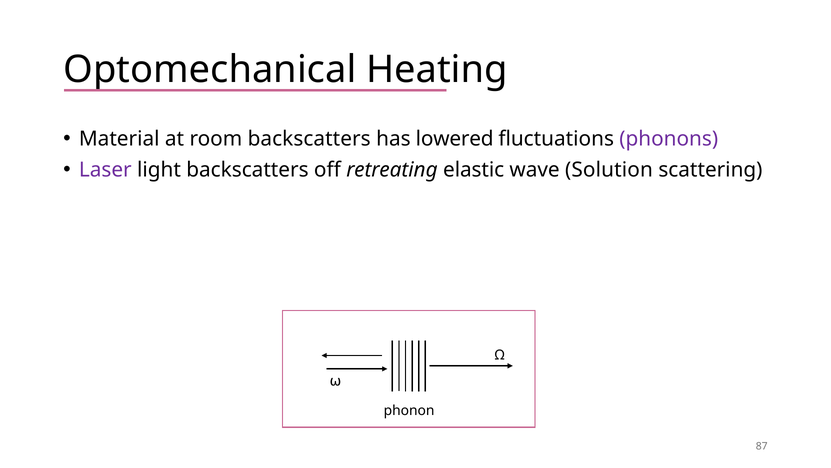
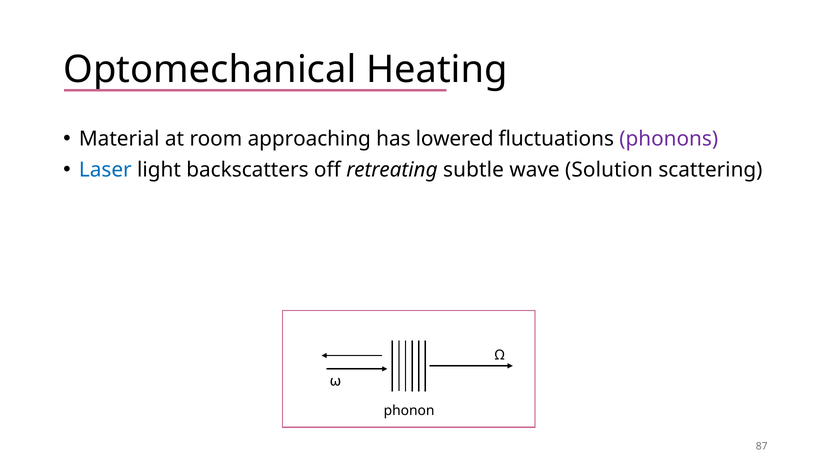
room backscatters: backscatters -> approaching
Laser colour: purple -> blue
elastic: elastic -> subtle
